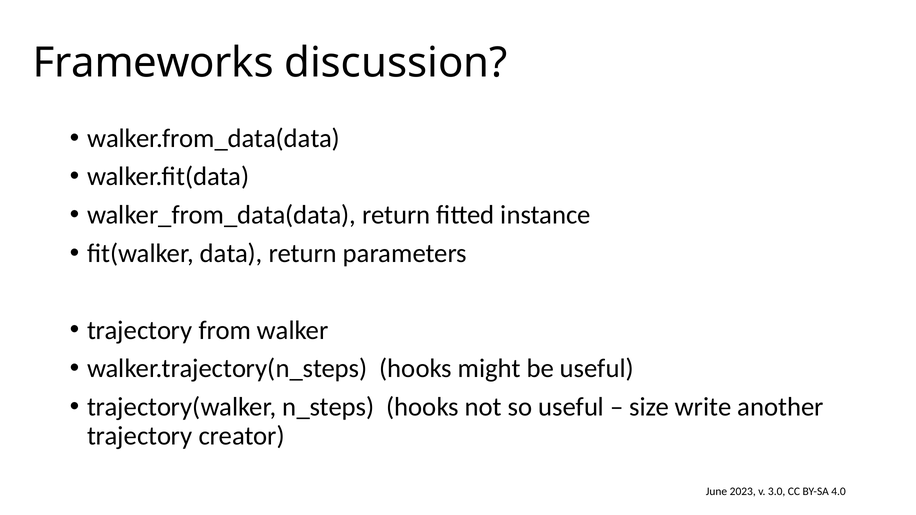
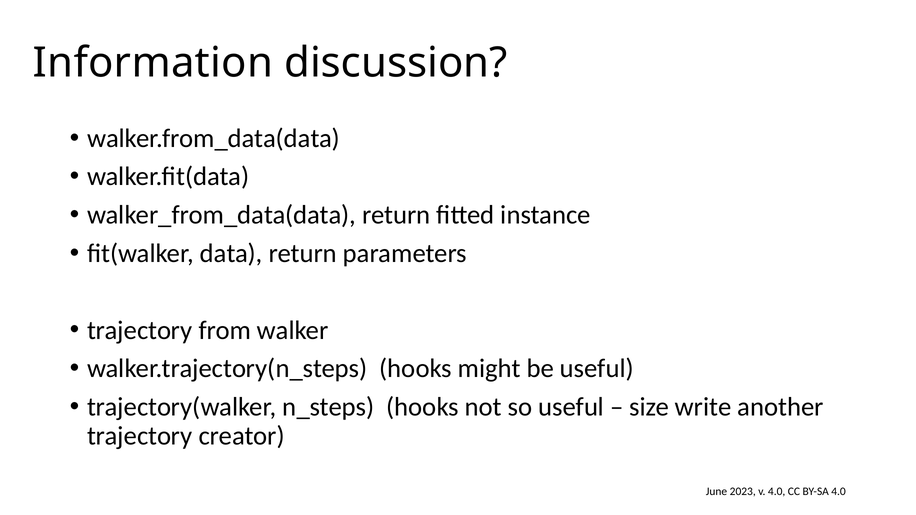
Frameworks: Frameworks -> Information
v 3.0: 3.0 -> 4.0
